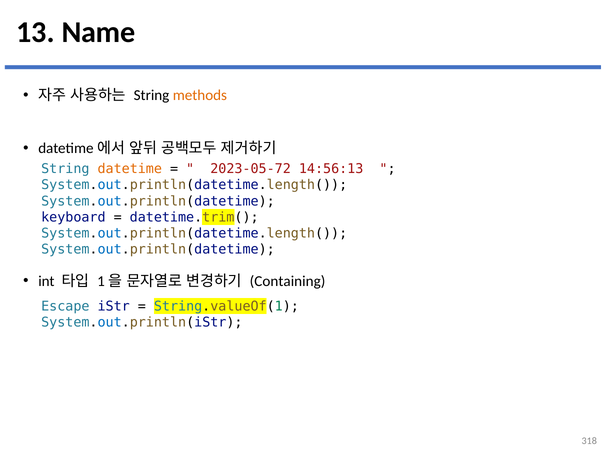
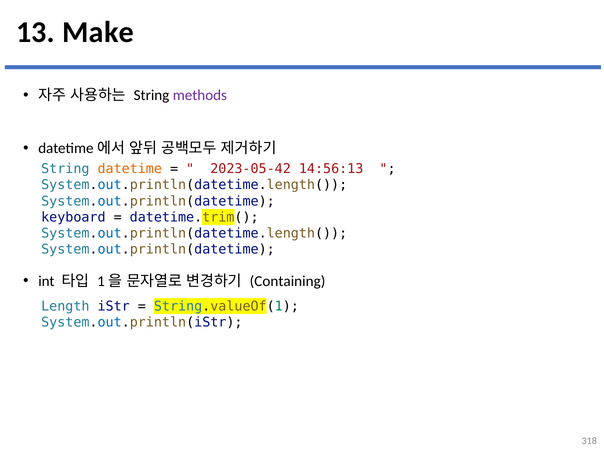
Name: Name -> Make
methods colour: orange -> purple
2023-05-72: 2023-05-72 -> 2023-05-42
Escape: Escape -> Length
